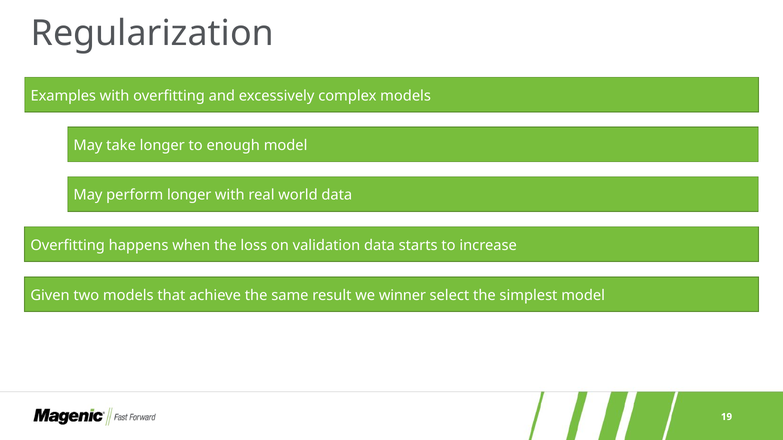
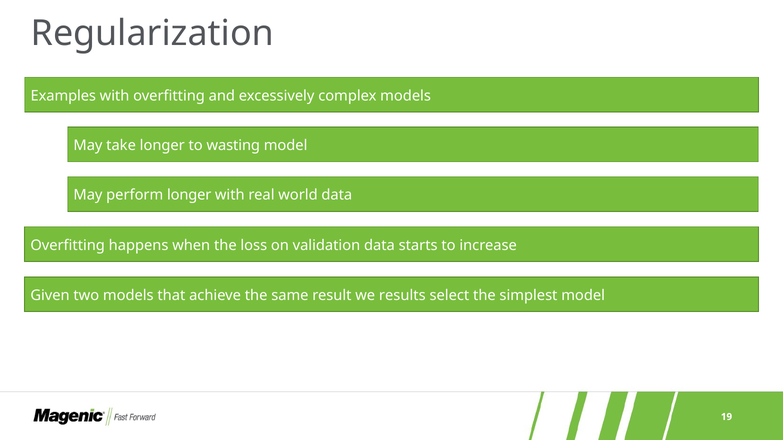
enough: enough -> wasting
winner: winner -> results
